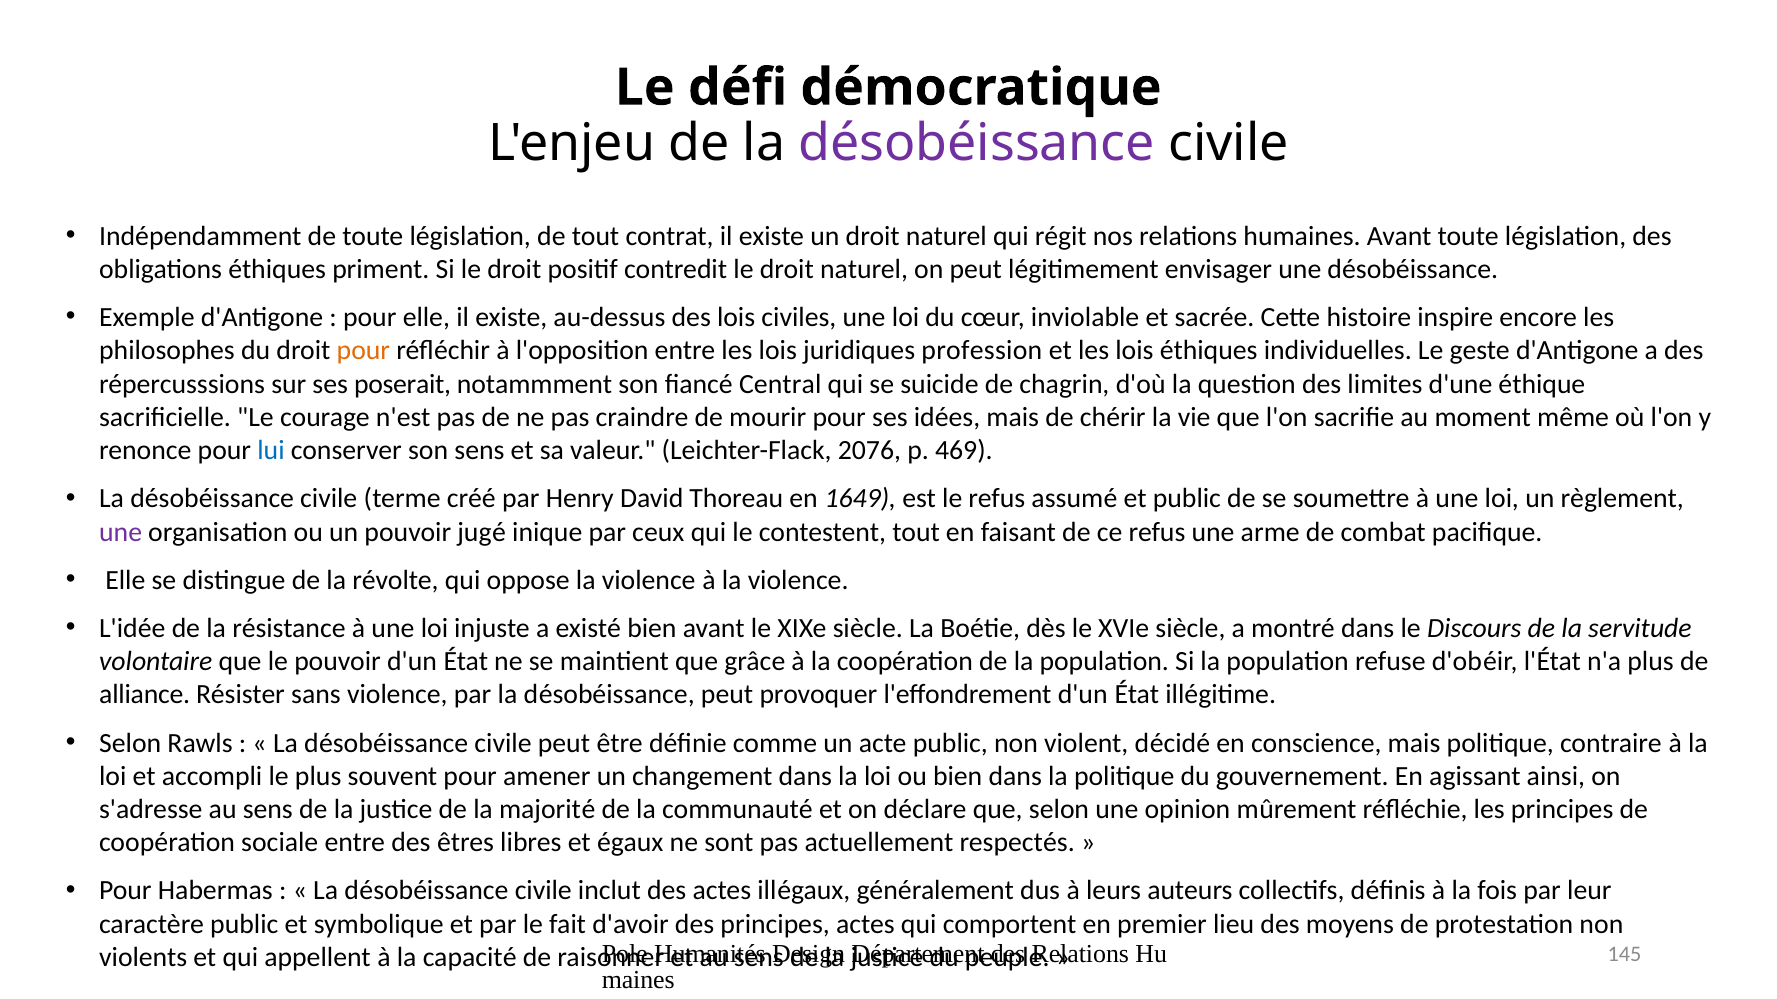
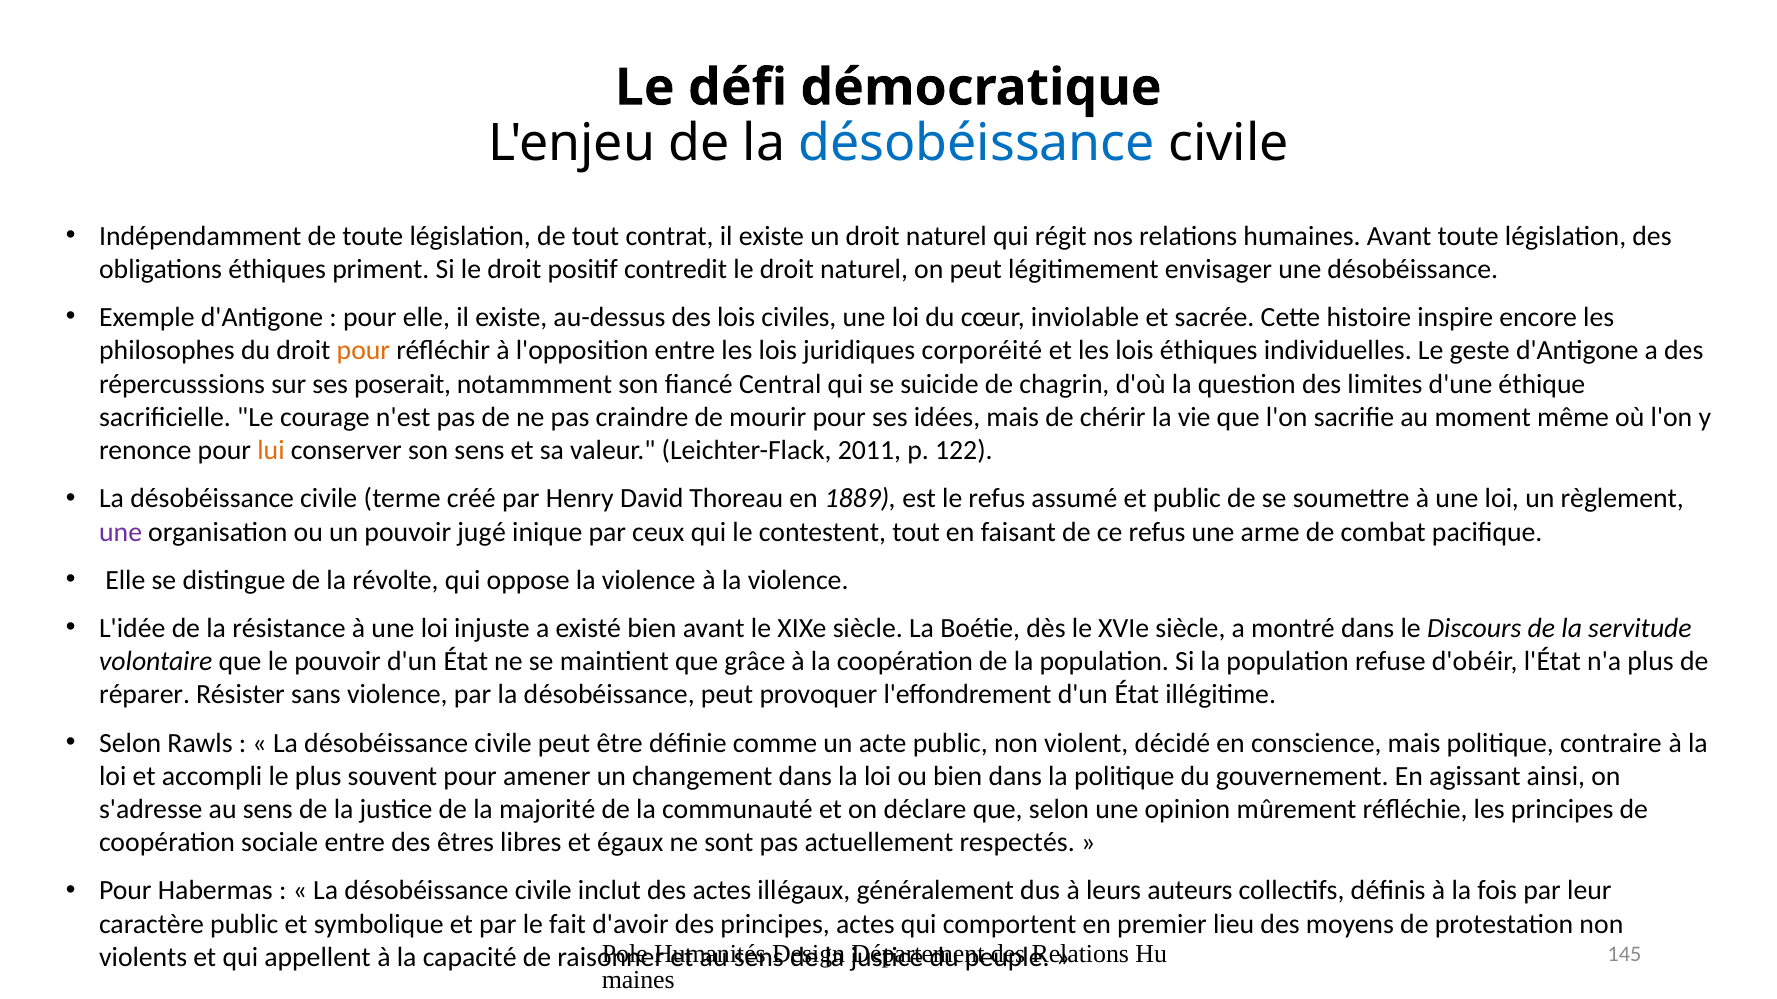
désobéissance at (977, 144) colour: purple -> blue
profession: profession -> corporéité
lui colour: blue -> orange
2076: 2076 -> 2011
469: 469 -> 122
1649: 1649 -> 1889
alliance: alliance -> réparer
